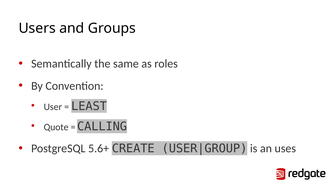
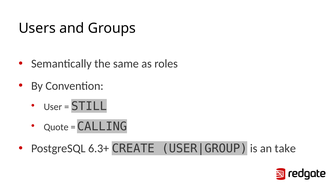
LEAST: LEAST -> STILL
5.6+: 5.6+ -> 6.3+
uses: uses -> take
